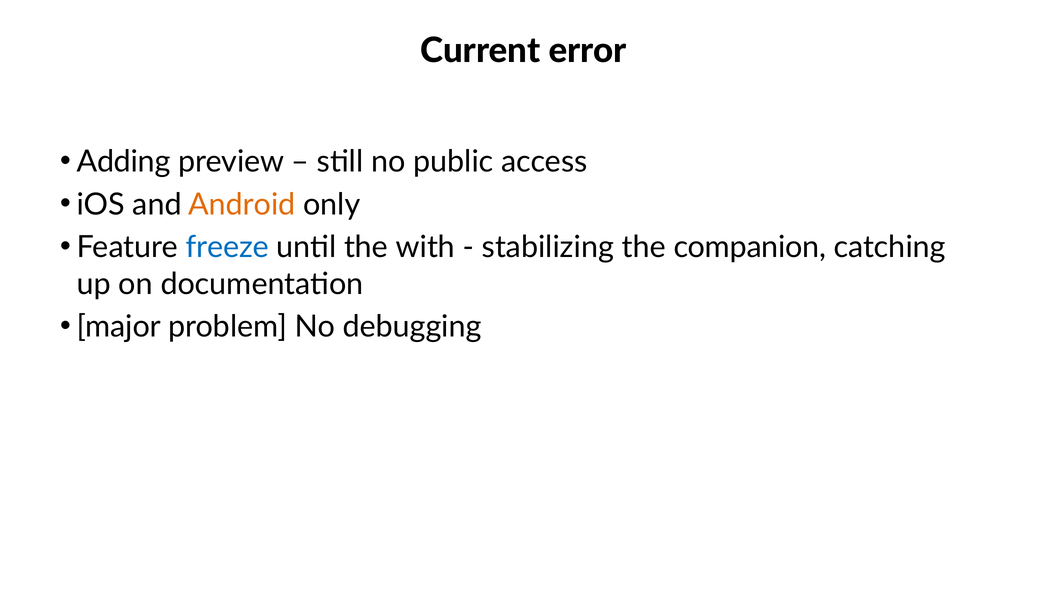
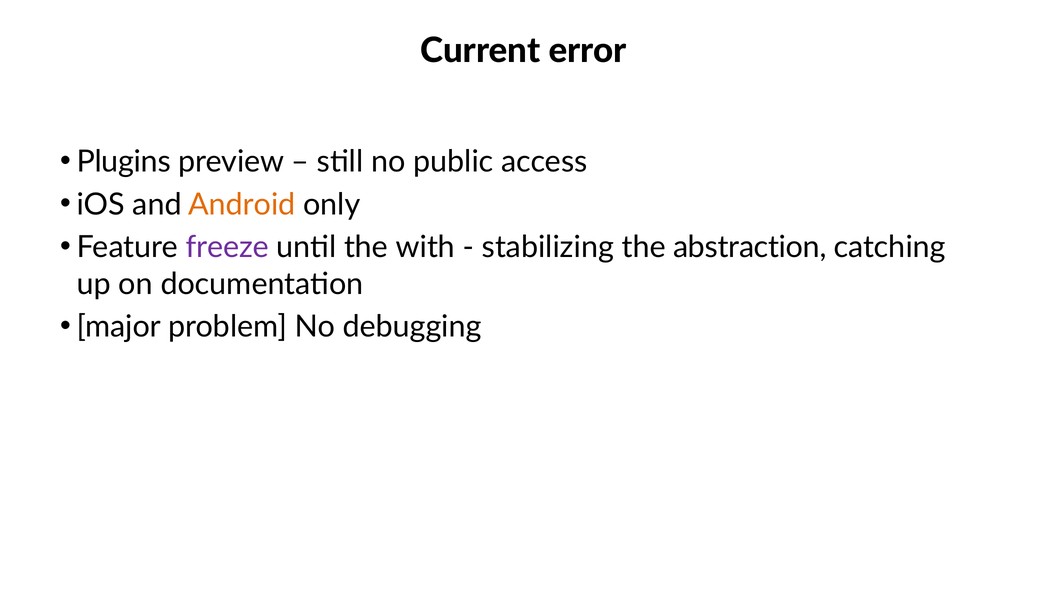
Adding: Adding -> Plugins
freeze colour: blue -> purple
companion: companion -> abstraction
